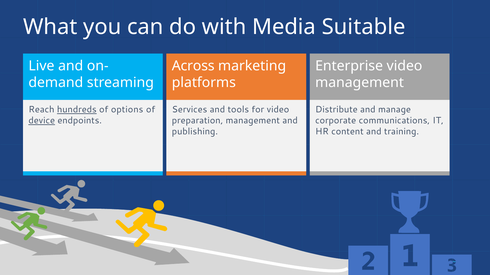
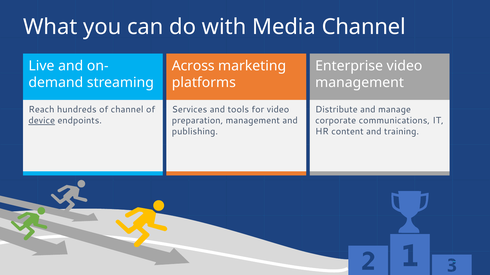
Media Suitable: Suitable -> Channel
hundreds underline: present -> none
of options: options -> channel
